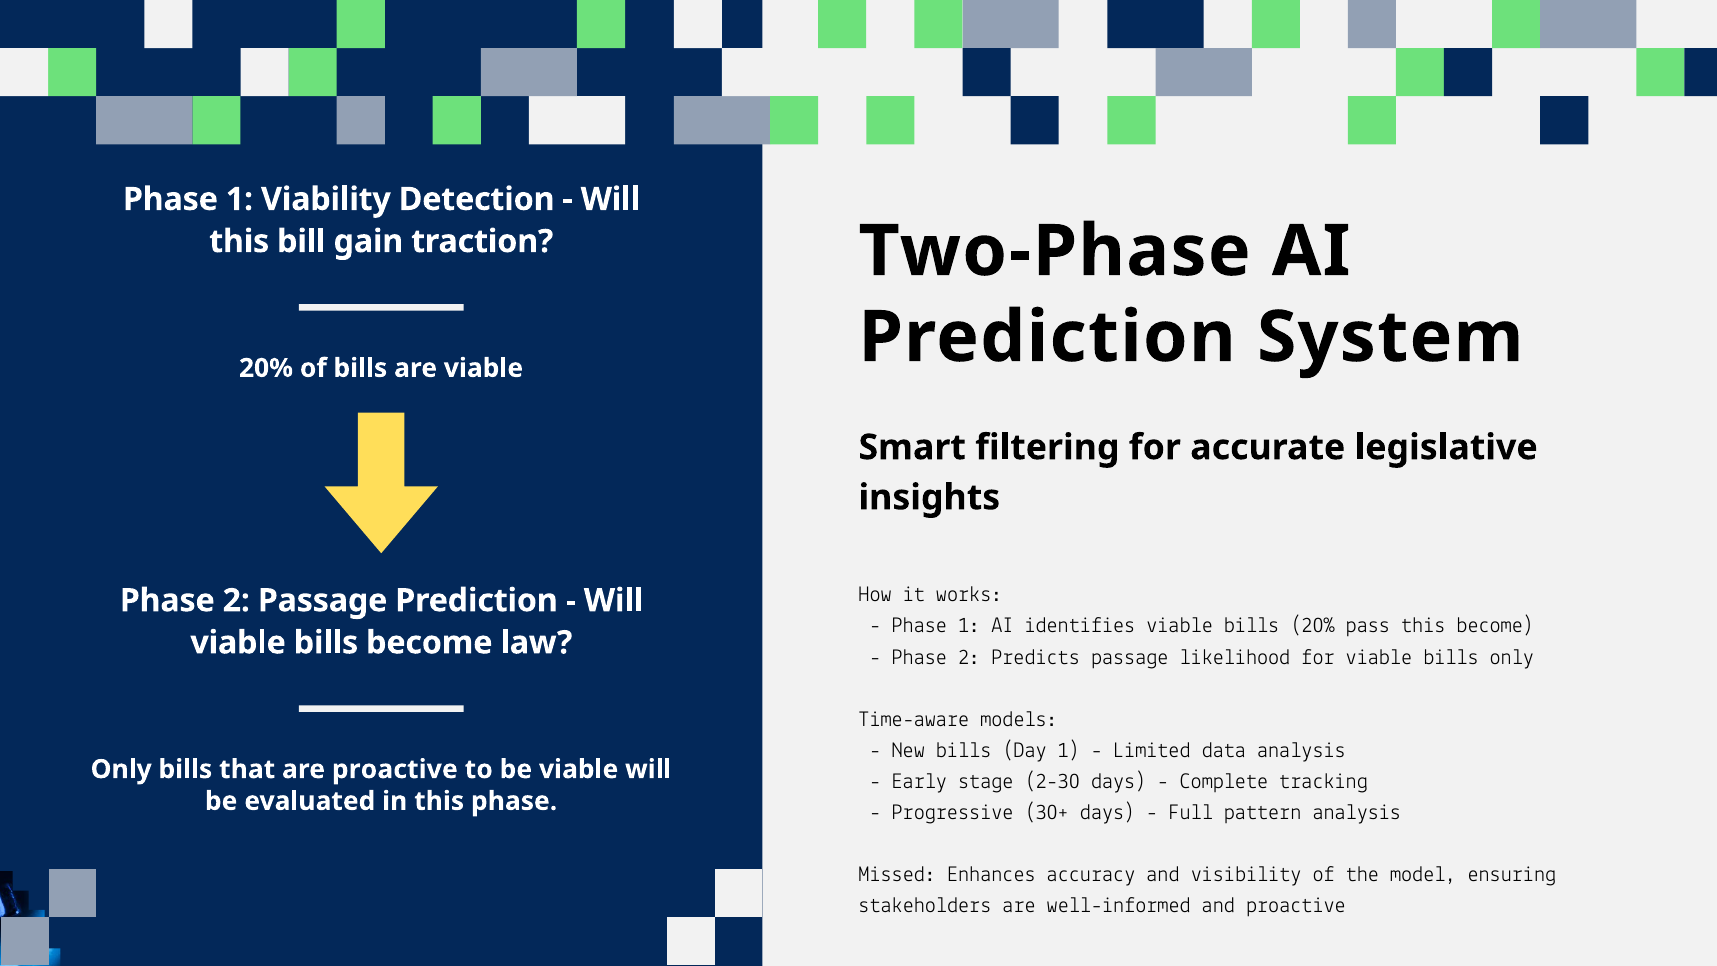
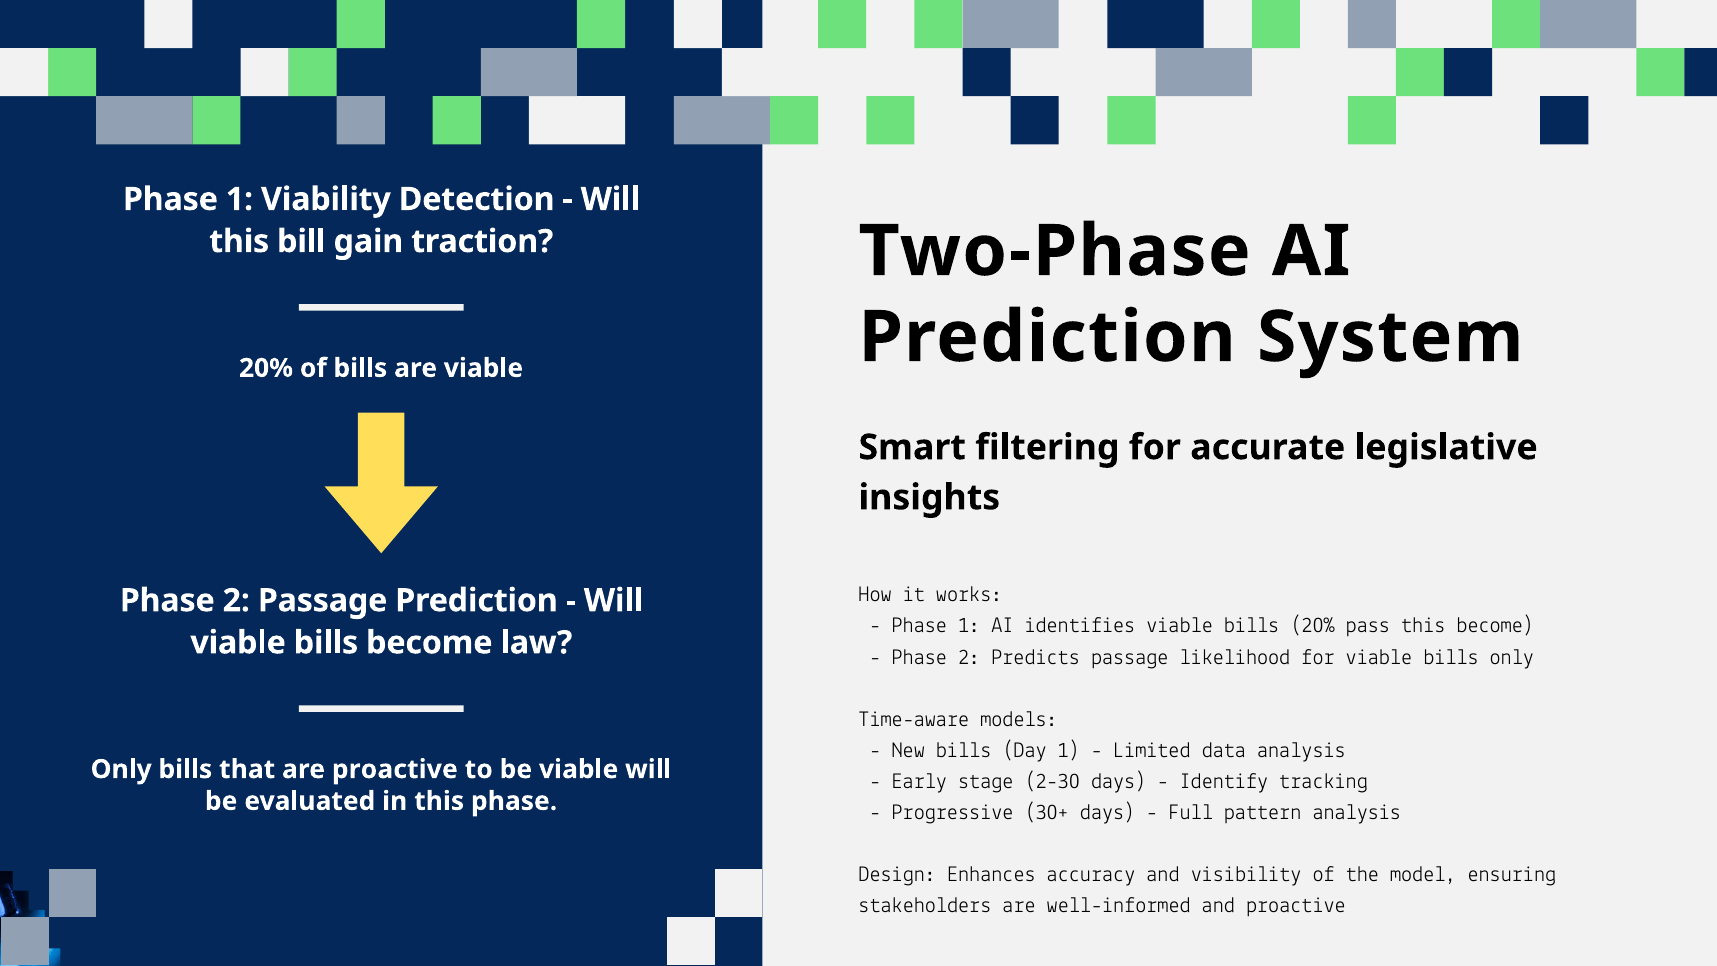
Complete: Complete -> Identify
Missed: Missed -> Design
